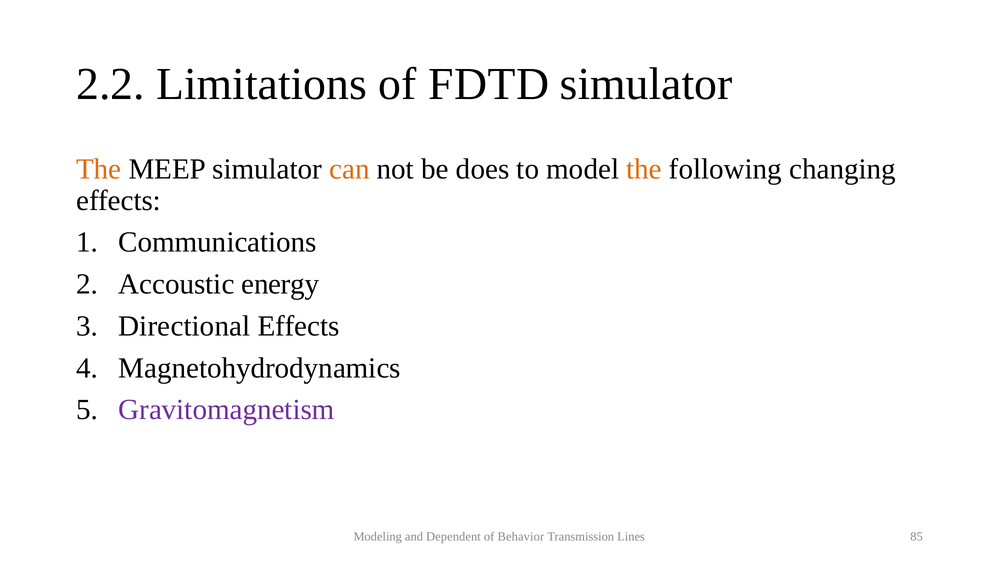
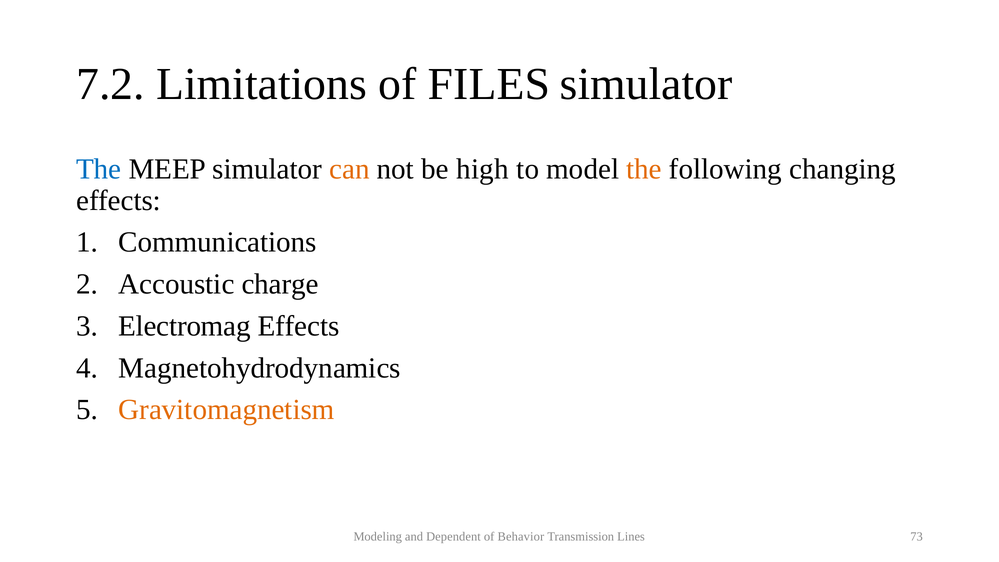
2.2: 2.2 -> 7.2
FDTD: FDTD -> FILES
The at (99, 169) colour: orange -> blue
does: does -> high
energy: energy -> charge
Directional: Directional -> Electromag
Gravitomagnetism colour: purple -> orange
85: 85 -> 73
